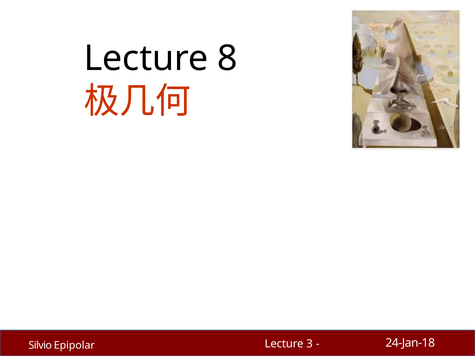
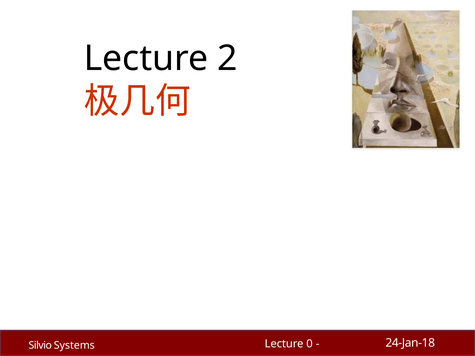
8: 8 -> 2
3: 3 -> 0
Epipolar: Epipolar -> Systems
